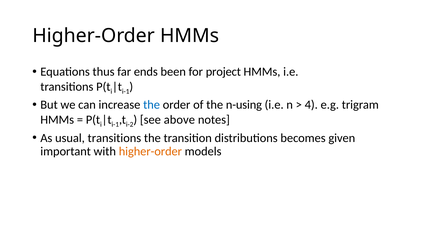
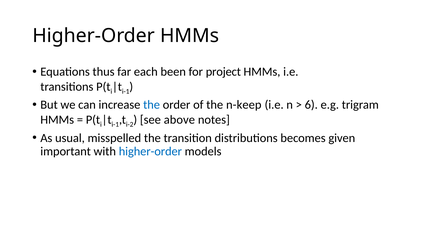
ends: ends -> each
n-using: n-using -> n-keep
4: 4 -> 6
usual transitions: transitions -> misspelled
higher-order at (150, 151) colour: orange -> blue
